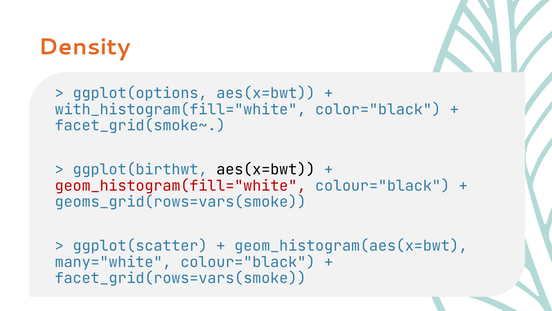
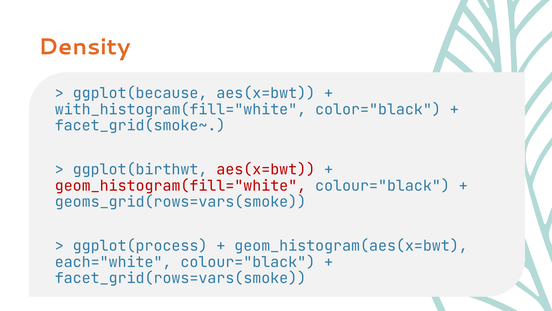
ggplot(options: ggplot(options -> ggplot(because
aes(x=bwt at (266, 169) colour: black -> red
ggplot(scatter: ggplot(scatter -> ggplot(process
many="white: many="white -> each="white
